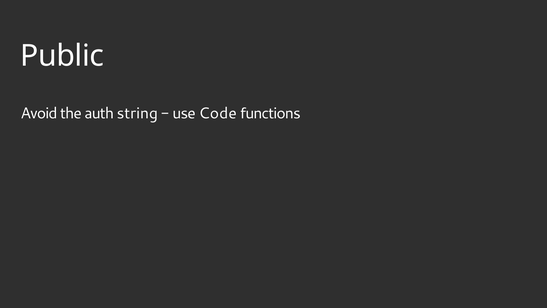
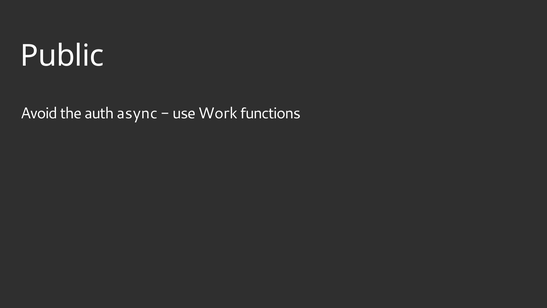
string: string -> async
Code: Code -> Work
